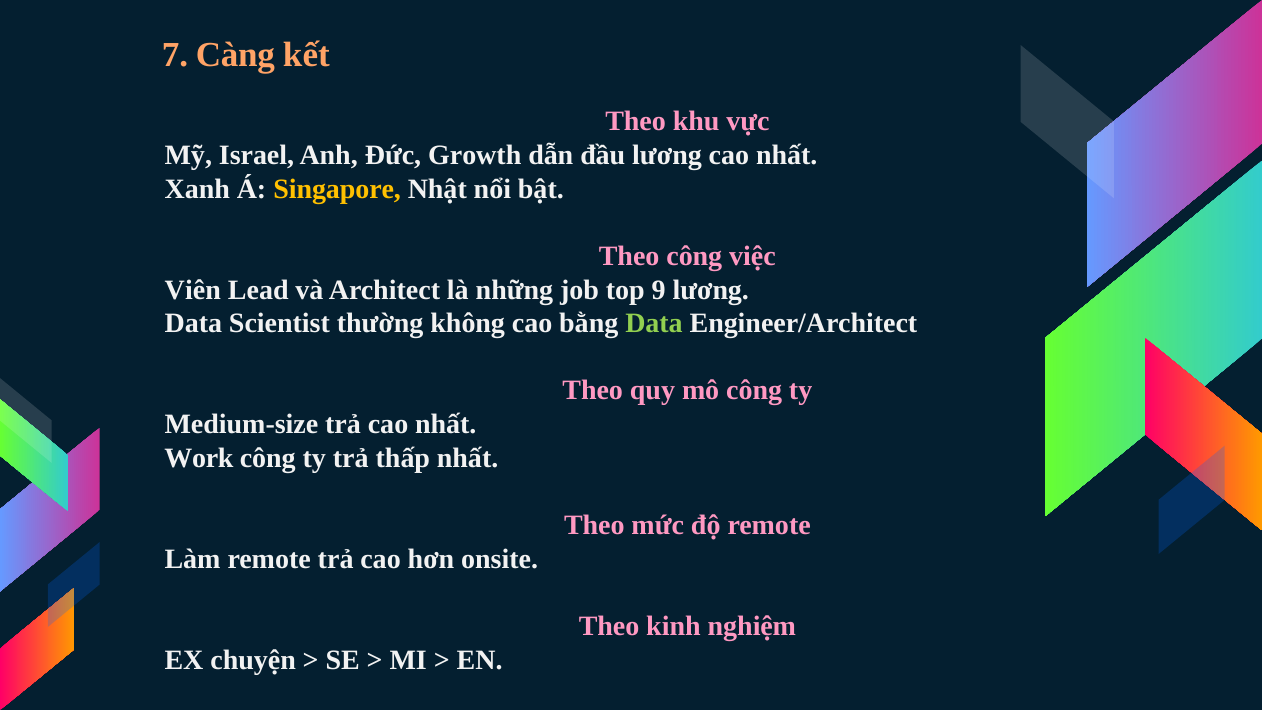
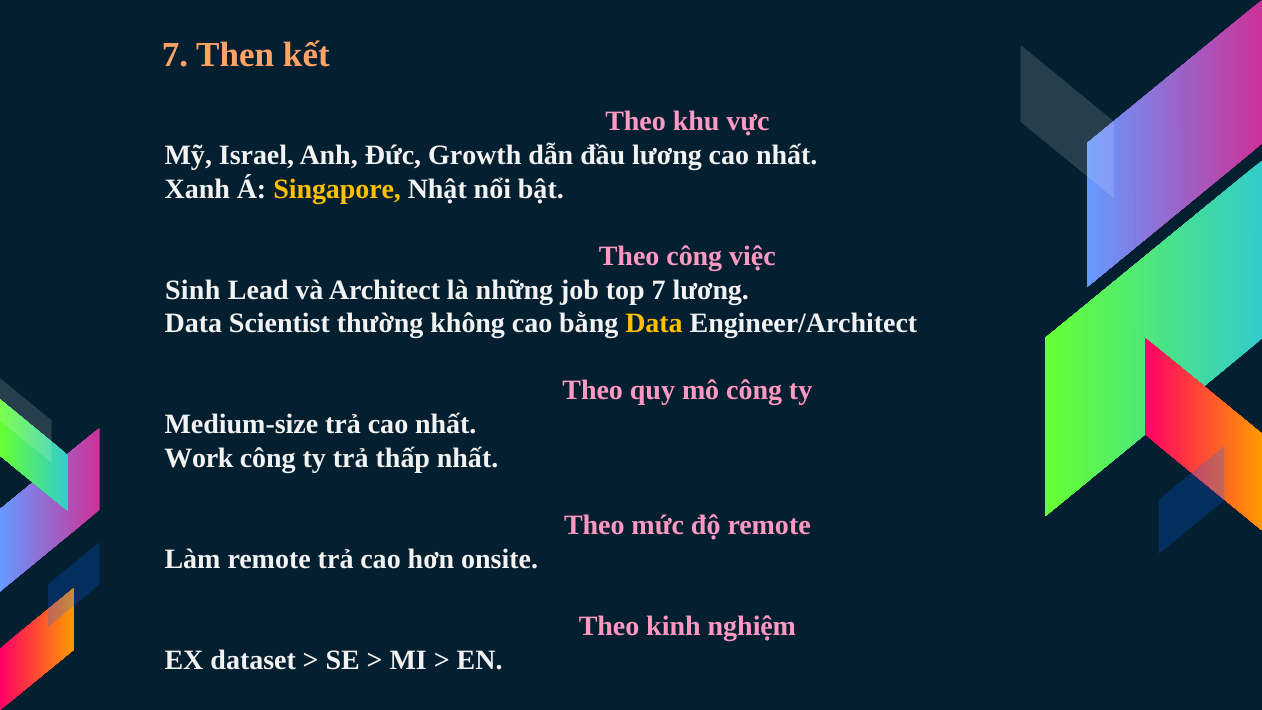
Càng: Càng -> Then
Viên: Viên -> Sinh
top 9: 9 -> 7
Data at (654, 323) colour: light green -> yellow
chuyện: chuyện -> dataset
